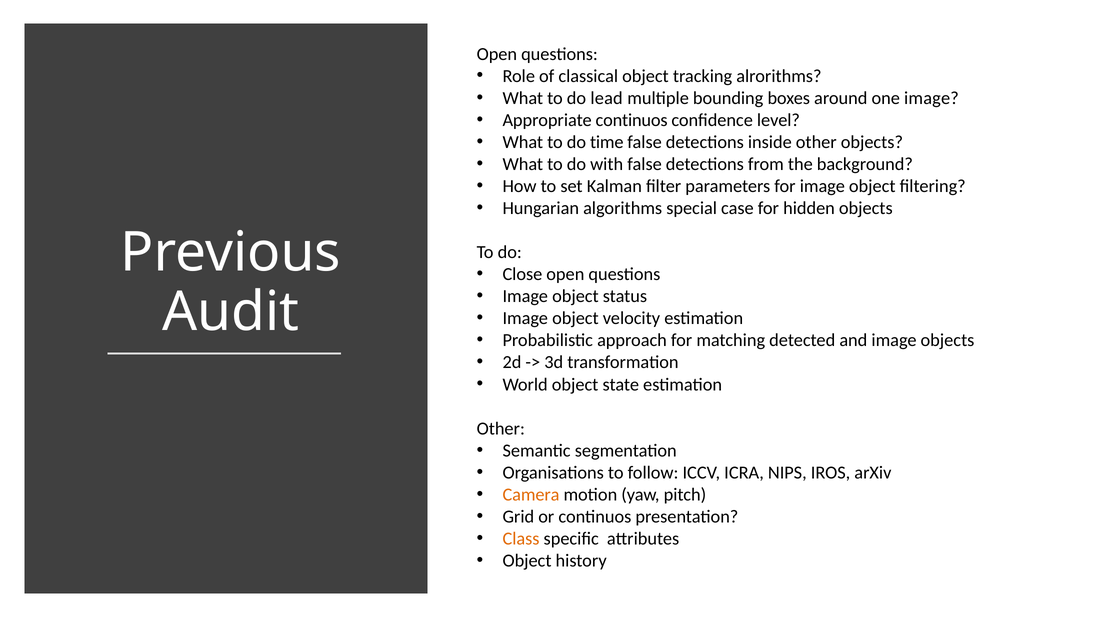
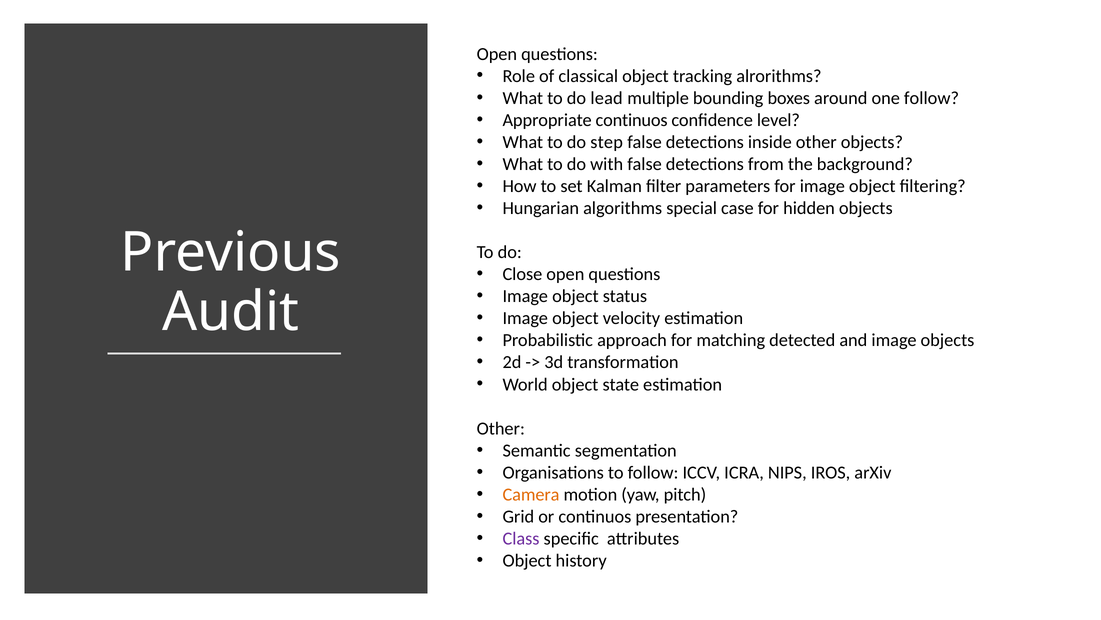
one image: image -> follow
time: time -> step
Class colour: orange -> purple
